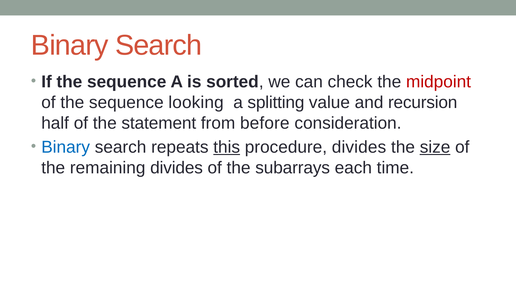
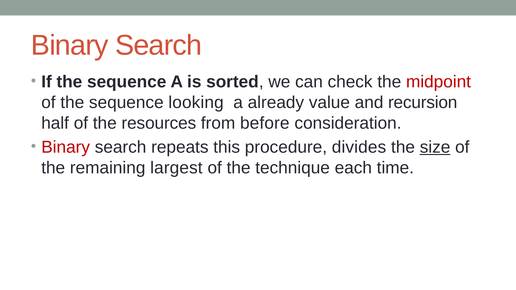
splitting: splitting -> already
statement: statement -> resources
Binary at (66, 147) colour: blue -> red
this underline: present -> none
remaining divides: divides -> largest
subarrays: subarrays -> technique
